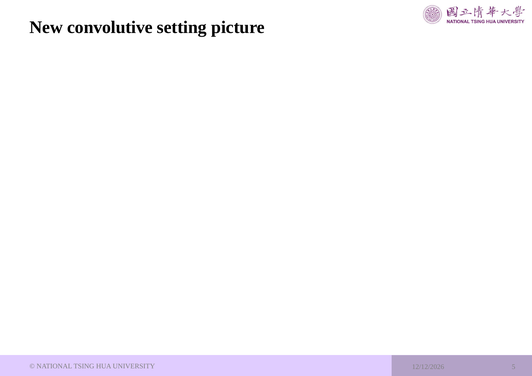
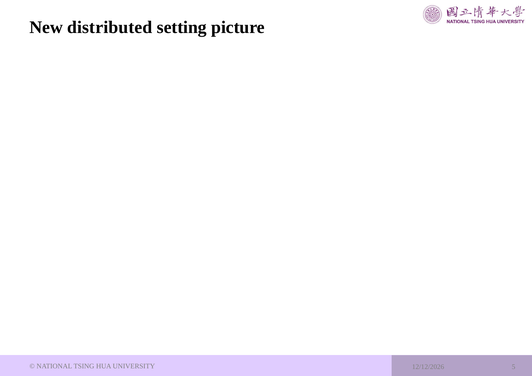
convolutive: convolutive -> distributed
